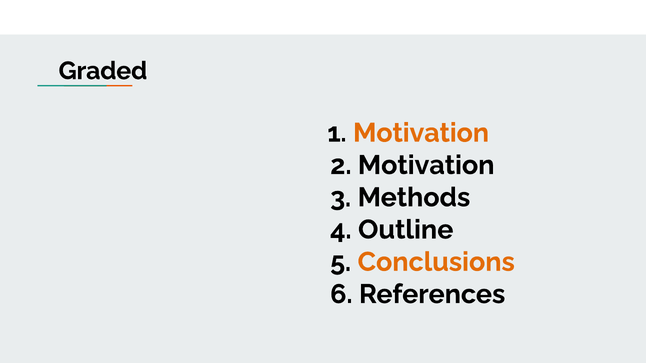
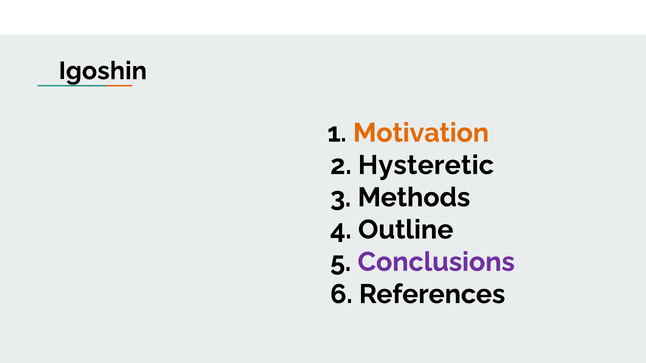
Graded: Graded -> Igoshin
2 Motivation: Motivation -> Hysteretic
Conclusions colour: orange -> purple
